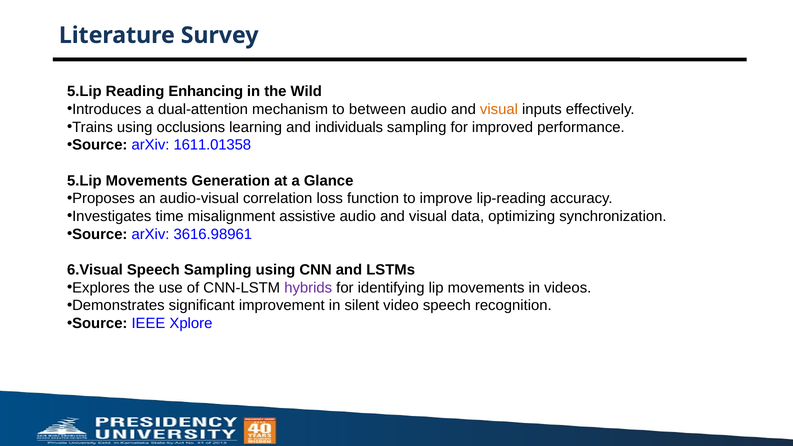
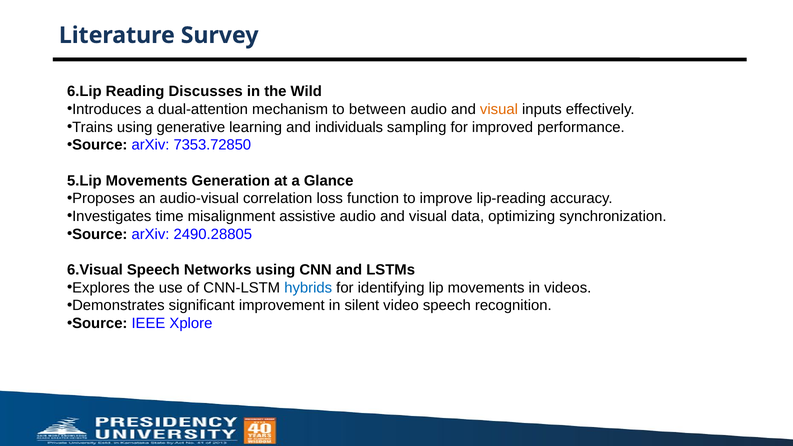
5.Lip at (84, 92): 5.Lip -> 6.Lip
Enhancing: Enhancing -> Discusses
occlusions: occlusions -> generative
1611.01358: 1611.01358 -> 7353.72850
3616.98961: 3616.98961 -> 2490.28805
Speech Sampling: Sampling -> Networks
hybrids colour: purple -> blue
